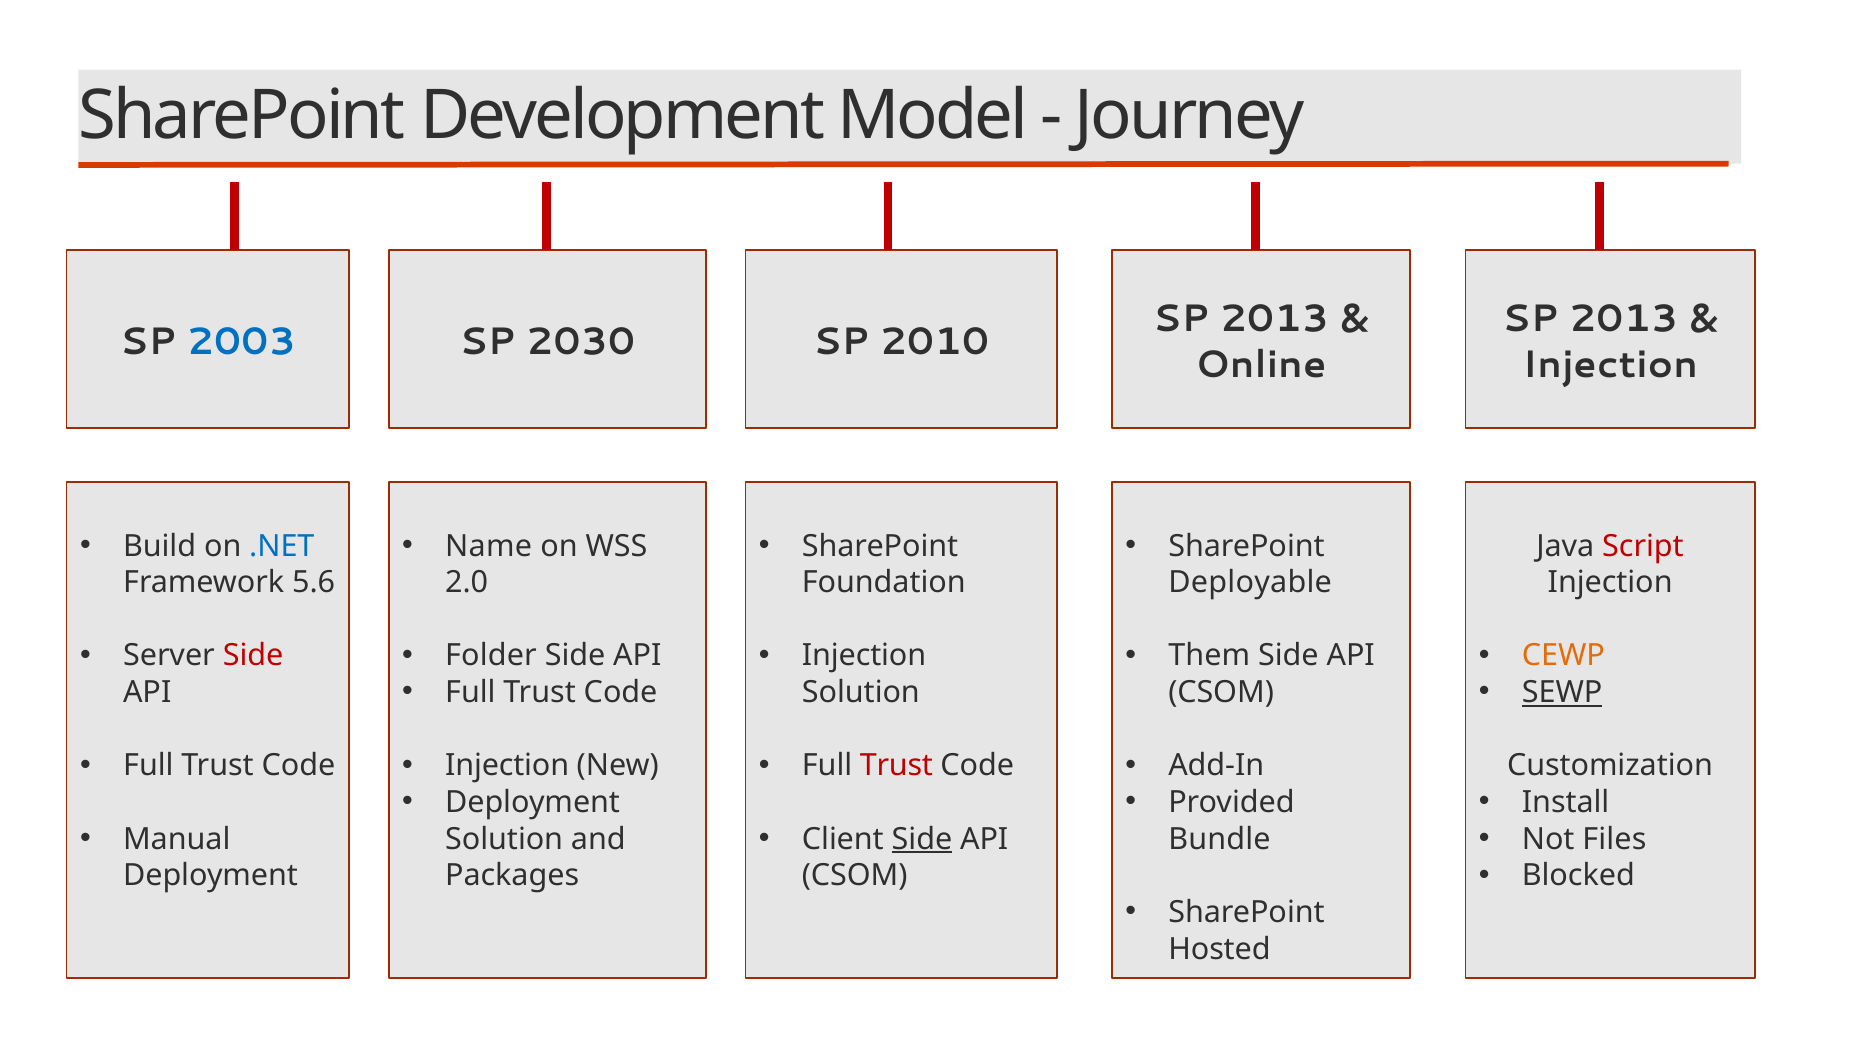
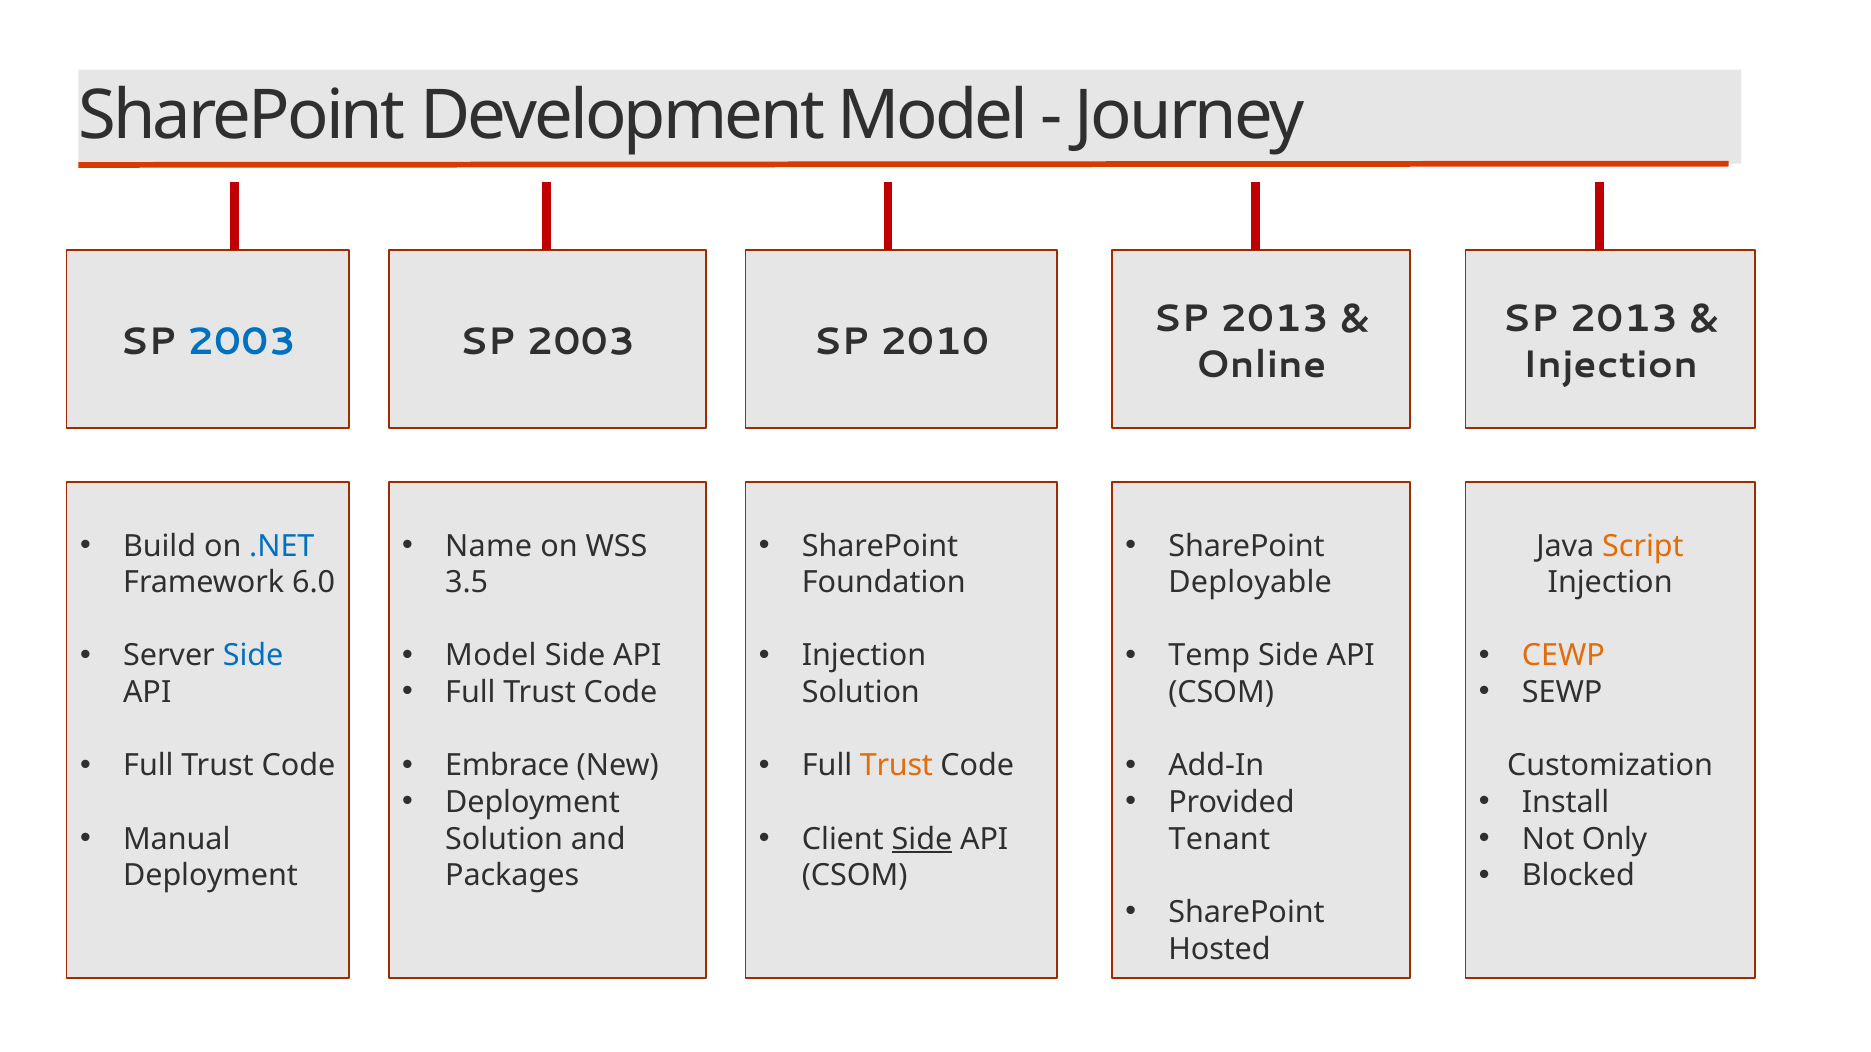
2030 at (581, 342): 2030 -> 2003
Script colour: red -> orange
5.6: 5.6 -> 6.0
2.0: 2.0 -> 3.5
Side at (253, 656) colour: red -> blue
Folder at (491, 656): Folder -> Model
Them: Them -> Temp
SEWP underline: present -> none
Injection at (507, 766): Injection -> Embrace
Trust at (896, 766) colour: red -> orange
Files: Files -> Only
Bundle: Bundle -> Tenant
